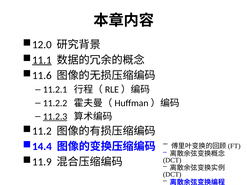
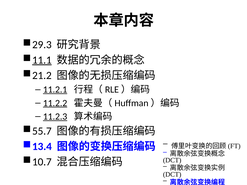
12.0: 12.0 -> 29.3
11.6: 11.6 -> 21.2
11.2.1 underline: none -> present
11.2.2 underline: none -> present
11.2: 11.2 -> 55.7
14.4: 14.4 -> 13.4
11.9: 11.9 -> 10.7
